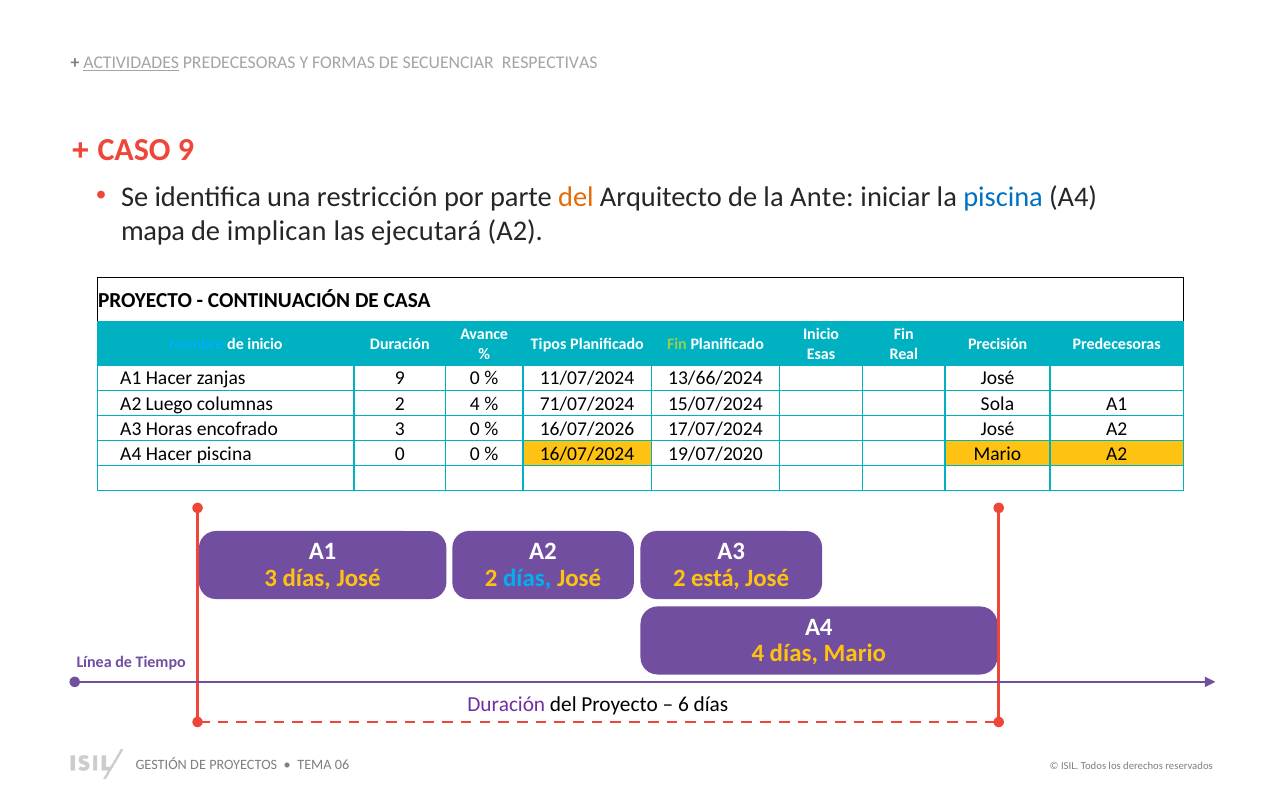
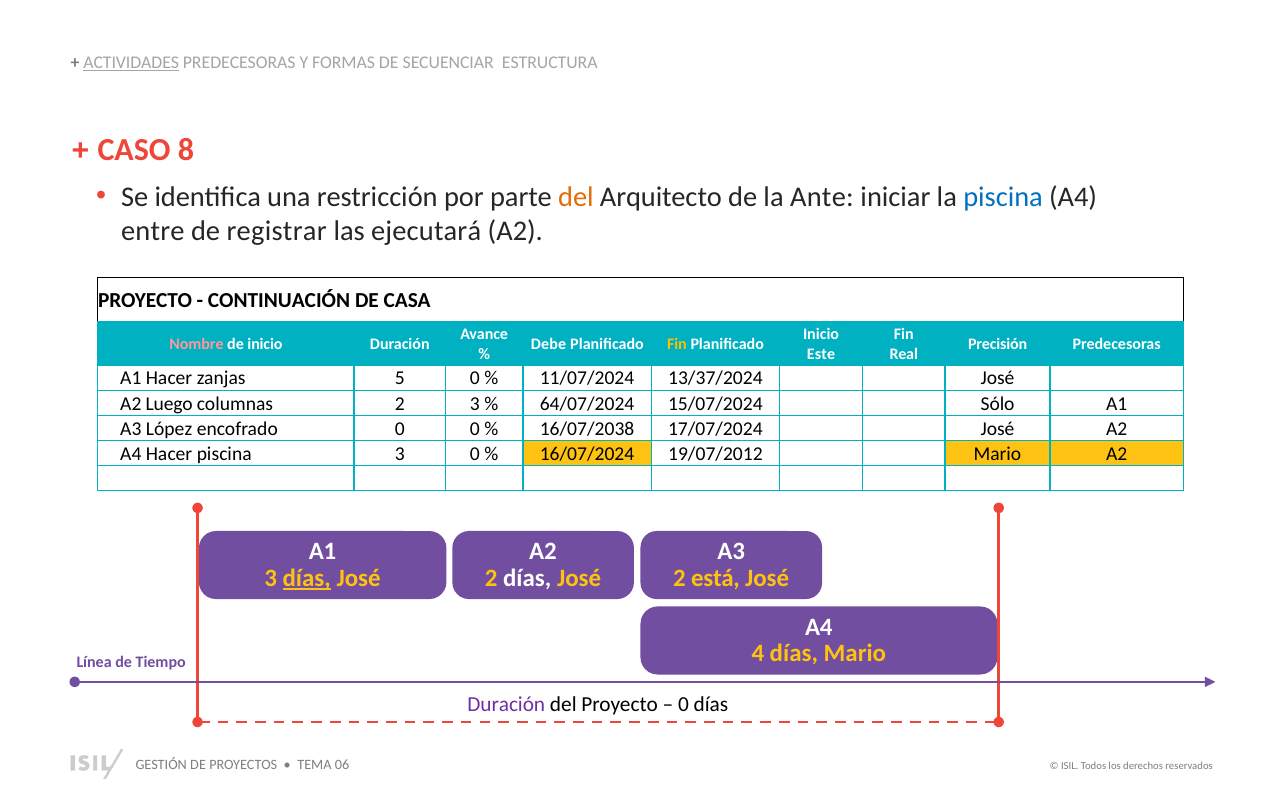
RESPECTIVAS: RESPECTIVAS -> ESTRUCTURA
CASO 9: 9 -> 8
mapa: mapa -> entre
implican: implican -> registrar
Nombre colour: light blue -> pink
Tipos: Tipos -> Debe
Fin at (677, 344) colour: light green -> yellow
Esas: Esas -> Este
zanjas 9: 9 -> 5
13/66/2024: 13/66/2024 -> 13/37/2024
2 4: 4 -> 3
71/07/2024: 71/07/2024 -> 64/07/2024
Sola: Sola -> Sólo
Horas: Horas -> López
encofrado 3: 3 -> 0
16/07/2026: 16/07/2026 -> 16/07/2038
piscina 0: 0 -> 3
19/07/2020: 19/07/2020 -> 19/07/2012
días at (307, 578) underline: none -> present
días at (527, 578) colour: light blue -> white
6 at (684, 704): 6 -> 0
